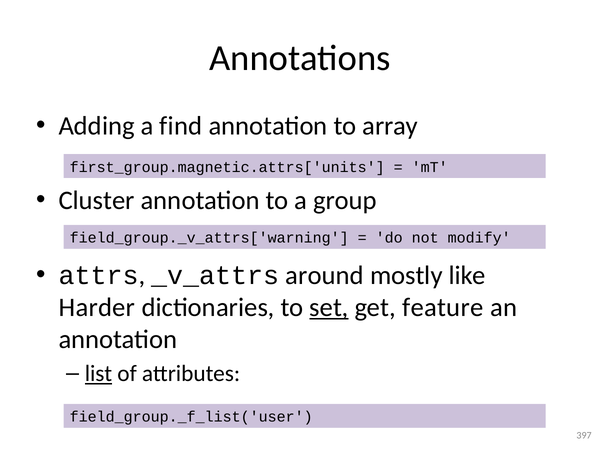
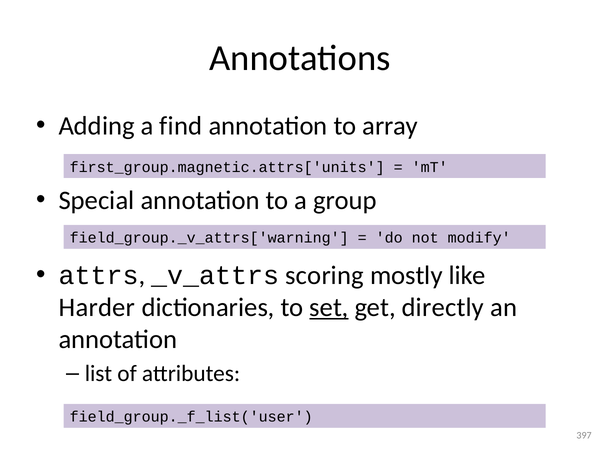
Cluster: Cluster -> Special
around: around -> scoring
feature: feature -> directly
list underline: present -> none
